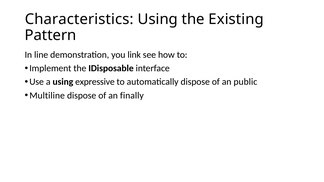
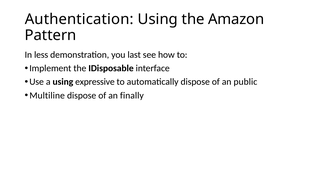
Characteristics: Characteristics -> Authentication
Existing: Existing -> Amazon
line: line -> less
link: link -> last
